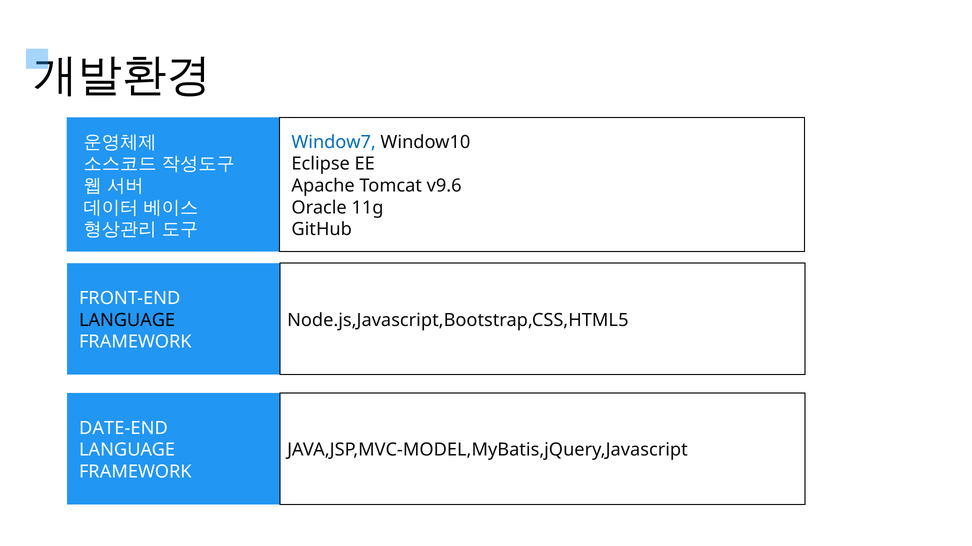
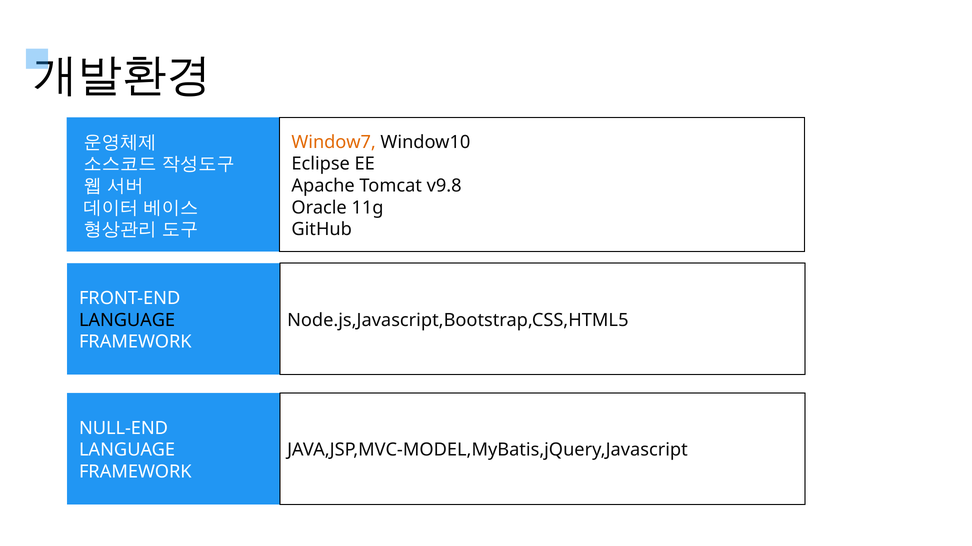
Window7 colour: blue -> orange
v9.6: v9.6 -> v9.8
DATE-END: DATE-END -> NULL-END
